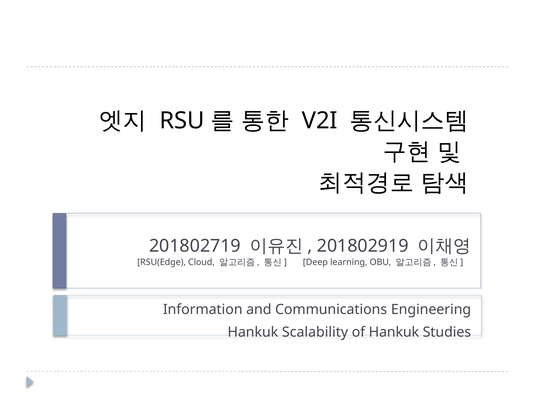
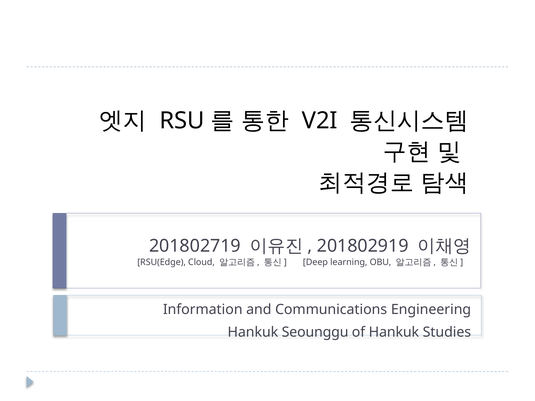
Scalability: Scalability -> Seounggu
